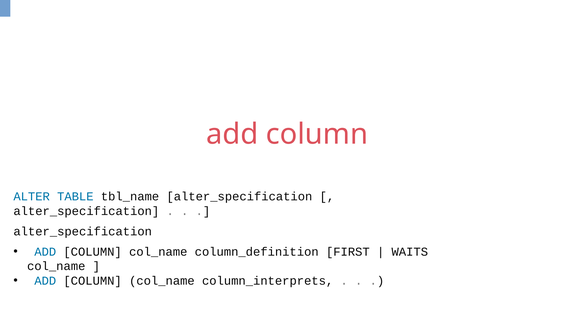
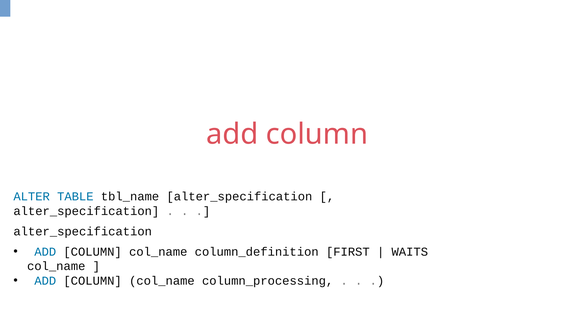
column_interprets: column_interprets -> column_processing
